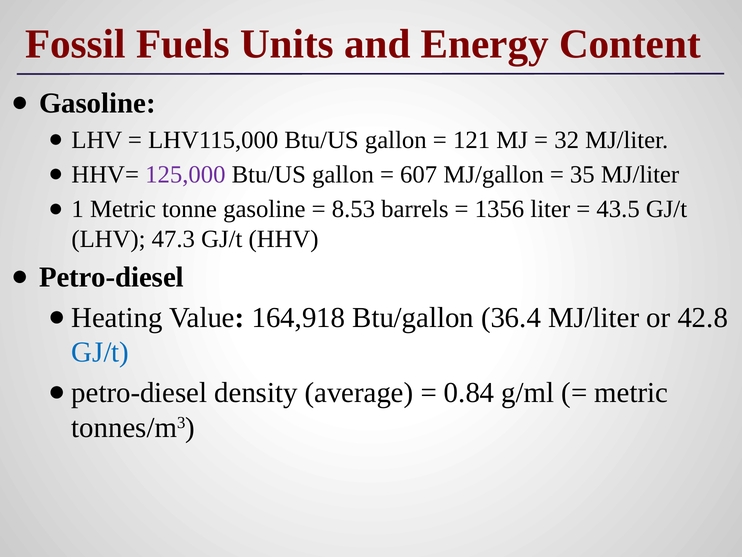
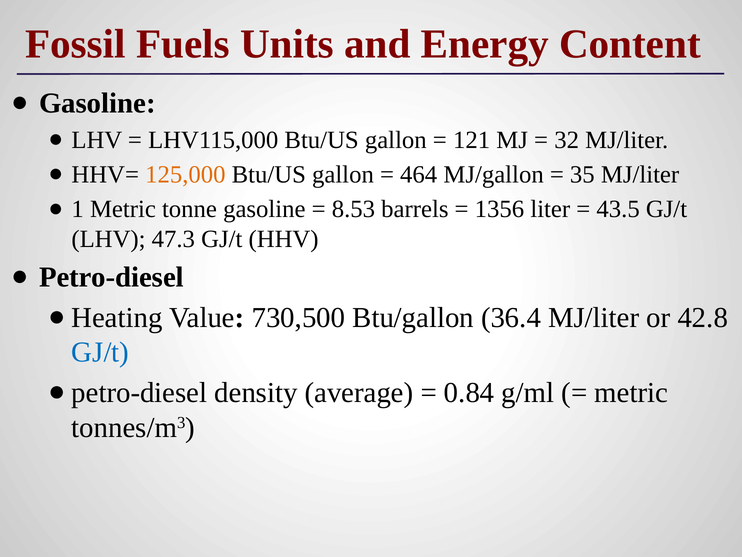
125,000 colour: purple -> orange
607: 607 -> 464
164,918: 164,918 -> 730,500
